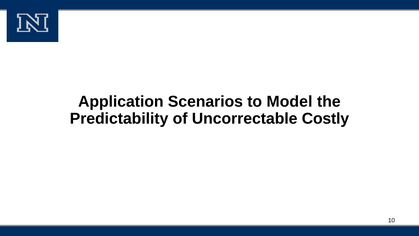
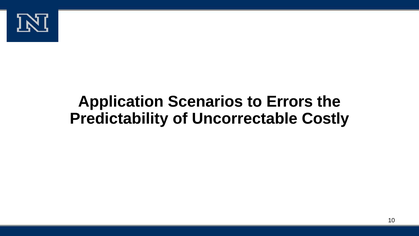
Model: Model -> Errors
